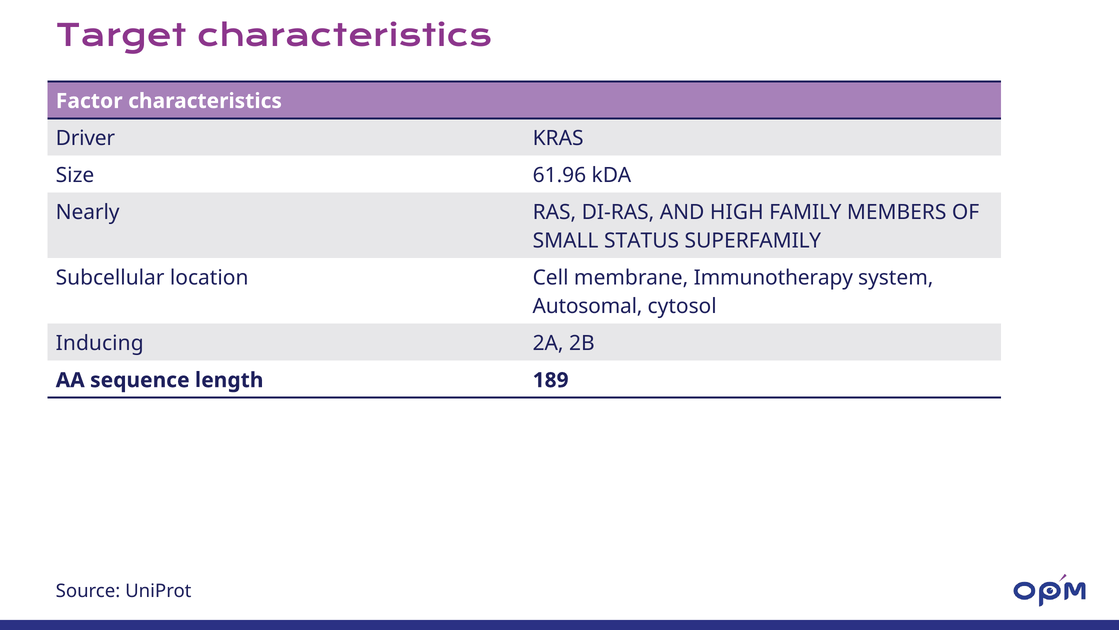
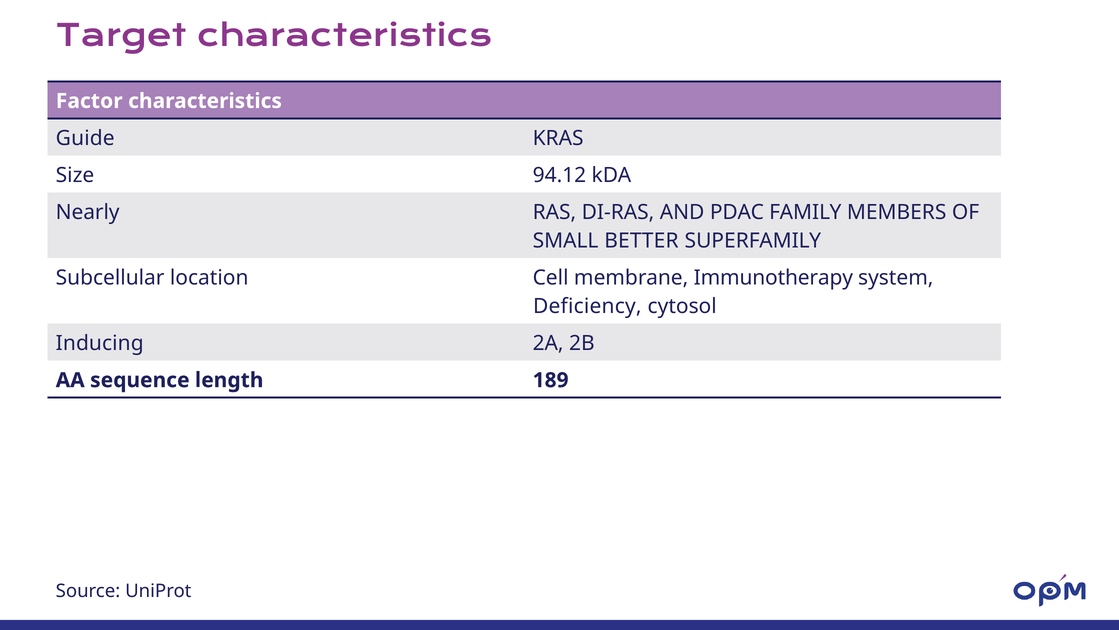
Driver: Driver -> Guide
61.96: 61.96 -> 94.12
HIGH: HIGH -> PDAC
STATUS: STATUS -> BETTER
Autosomal: Autosomal -> Deficiency
